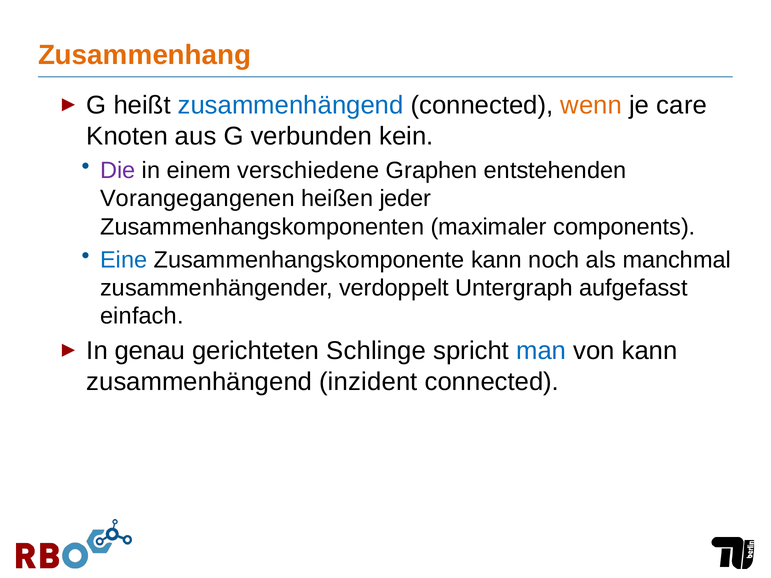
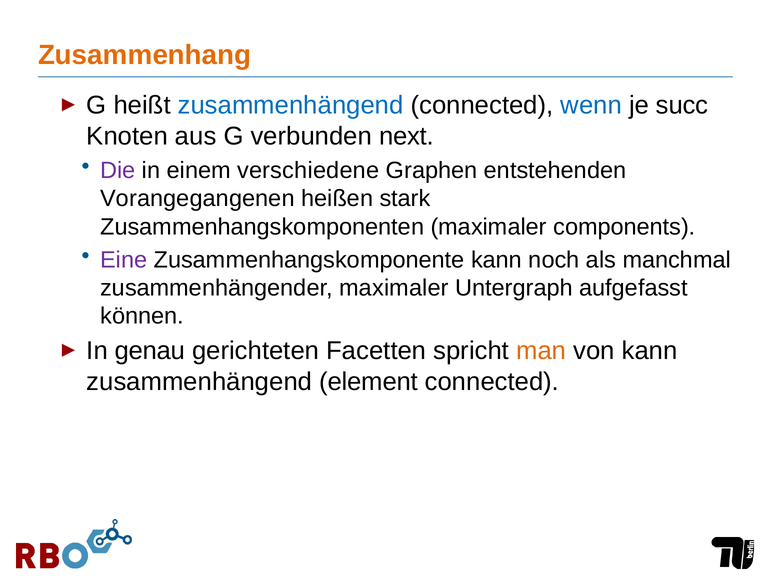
wenn colour: orange -> blue
care: care -> succ
kein: kein -> next
jeder: jeder -> stark
Eine colour: blue -> purple
zusammenhängender verdoppelt: verdoppelt -> maximaler
einfach: einfach -> können
Schlinge: Schlinge -> Facetten
man colour: blue -> orange
inzident: inzident -> element
